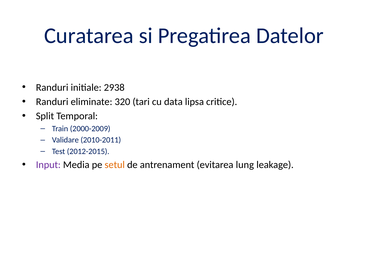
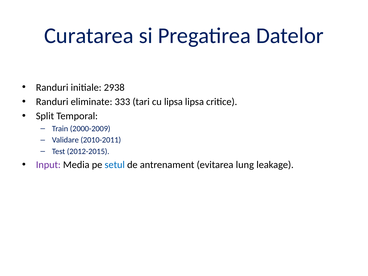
320: 320 -> 333
cu data: data -> lipsa
setul colour: orange -> blue
